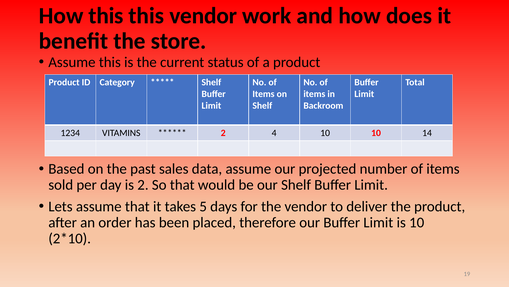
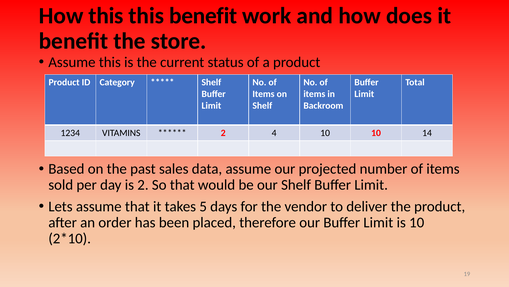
this vendor: vendor -> benefit
